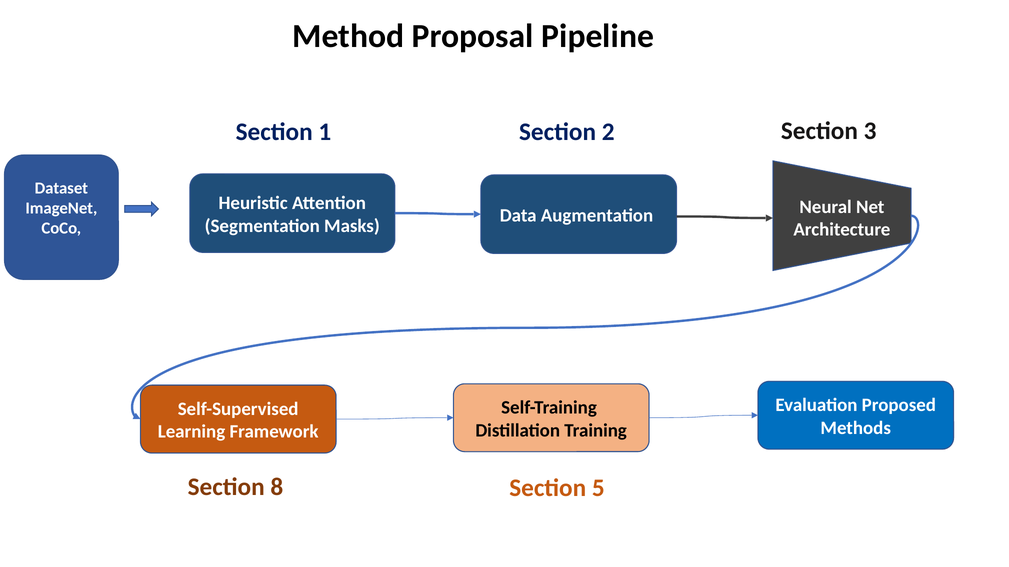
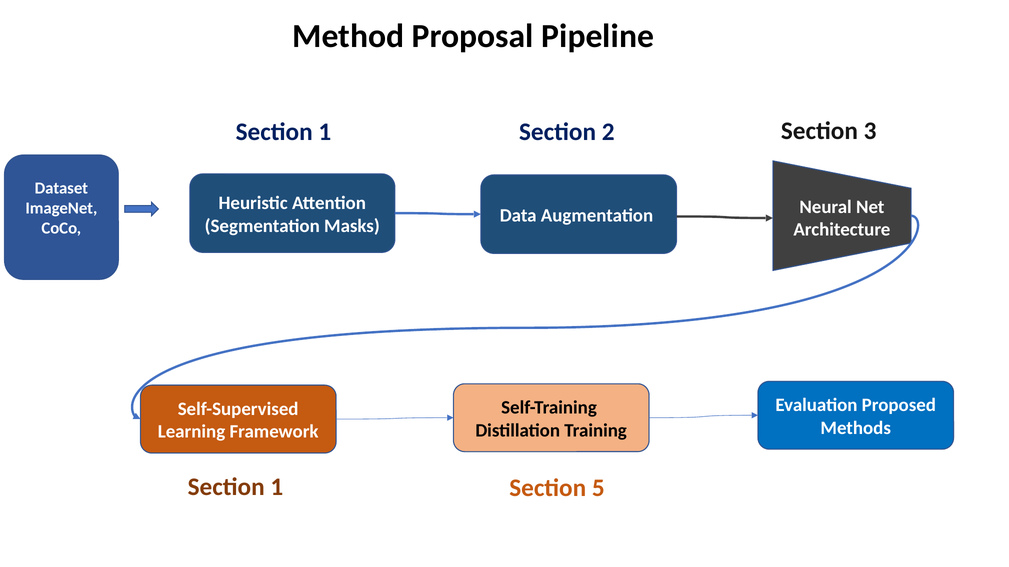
8 at (277, 488): 8 -> 1
